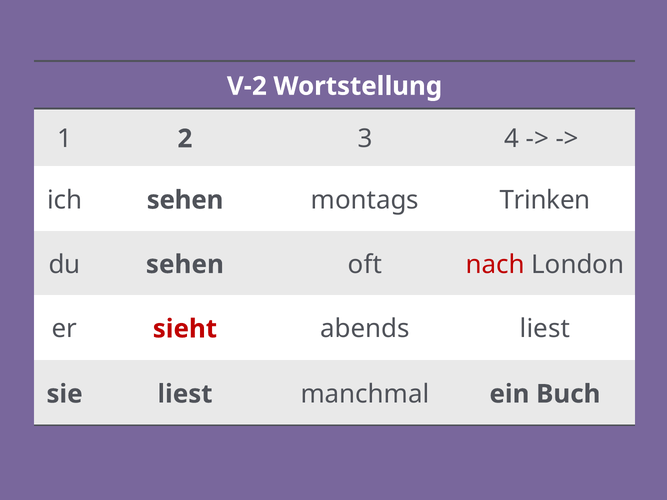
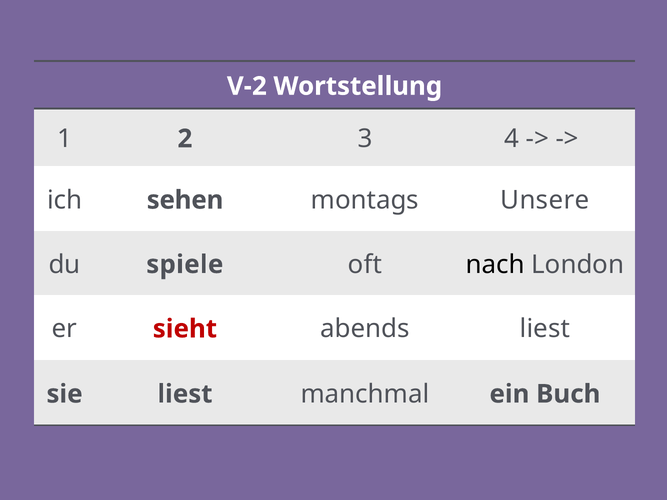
Trinken: Trinken -> Unsere
du sehen: sehen -> spiele
nach colour: red -> black
